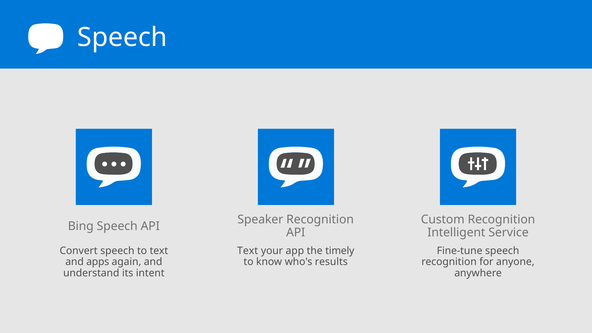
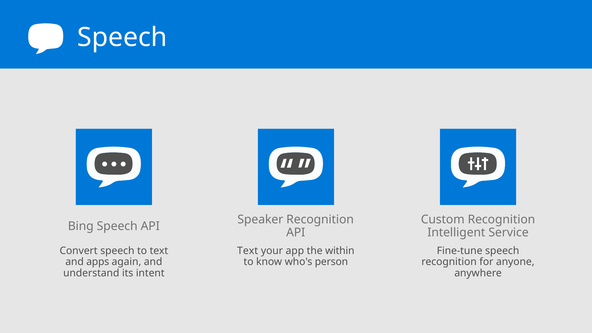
timely: timely -> within
results: results -> person
